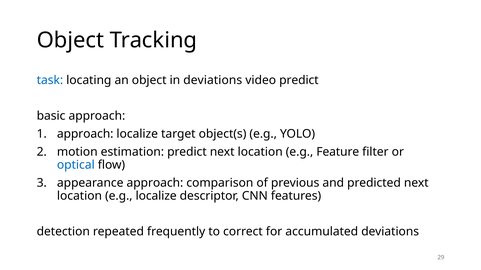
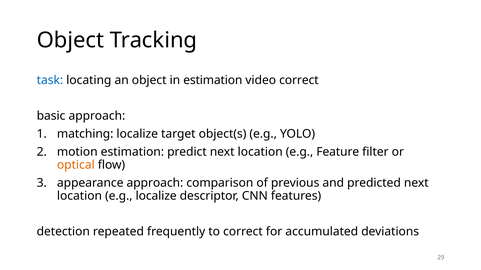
in deviations: deviations -> estimation
video predict: predict -> correct
approach at (85, 134): approach -> matching
optical colour: blue -> orange
